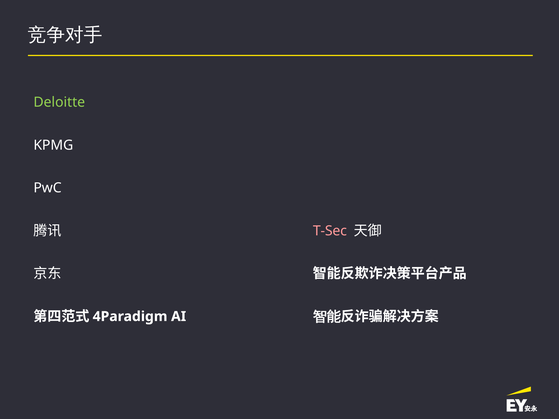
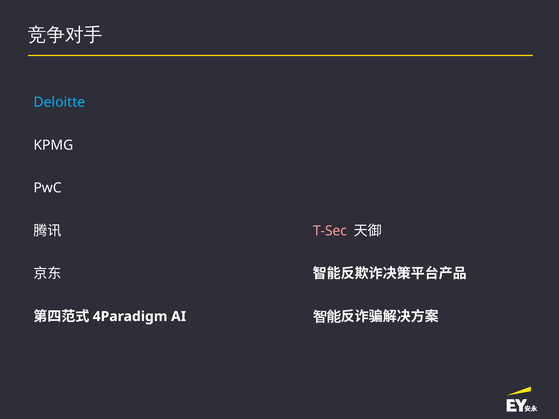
Deloitte colour: light green -> light blue
